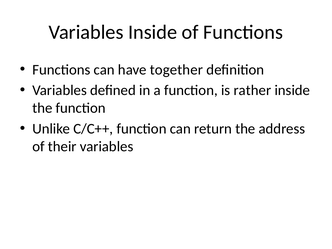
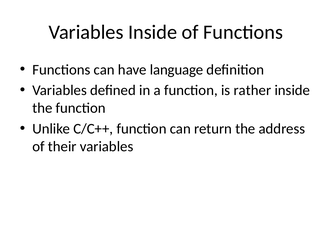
together: together -> language
